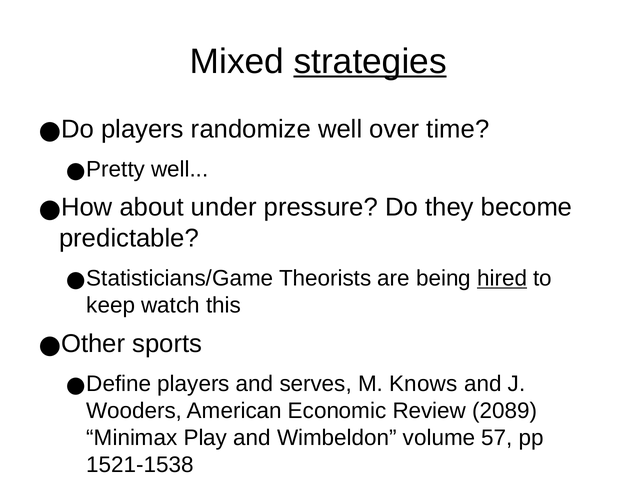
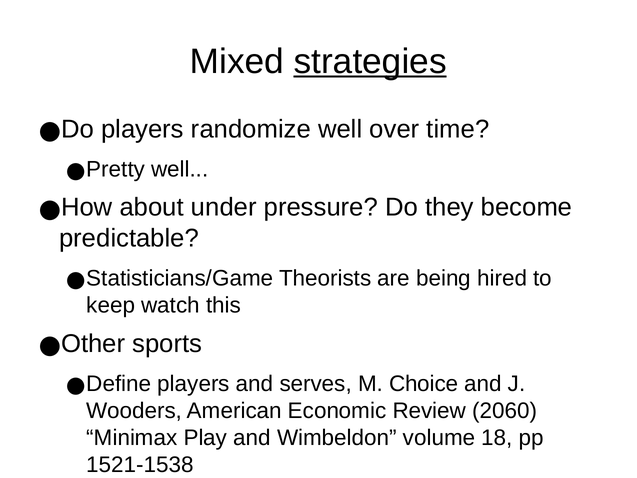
hired underline: present -> none
Knows: Knows -> Choice
2089: 2089 -> 2060
57: 57 -> 18
